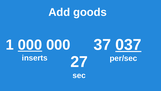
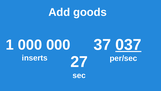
000 at (30, 45) underline: present -> none
